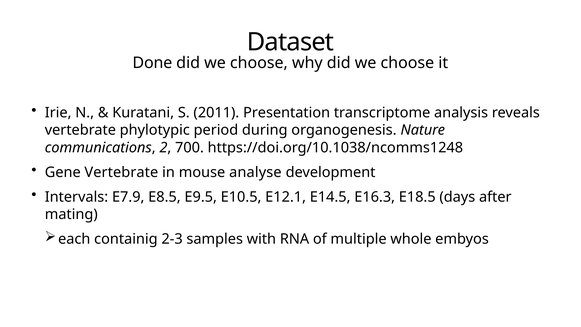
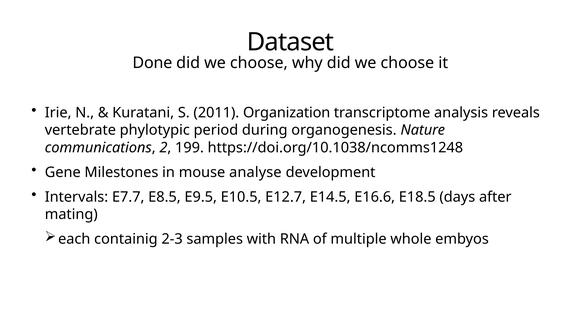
Presentation: Presentation -> Organization
700: 700 -> 199
Gene Vertebrate: Vertebrate -> Milestones
E7.9: E7.9 -> E7.7
E12.1: E12.1 -> E12.7
E16.3: E16.3 -> E16.6
